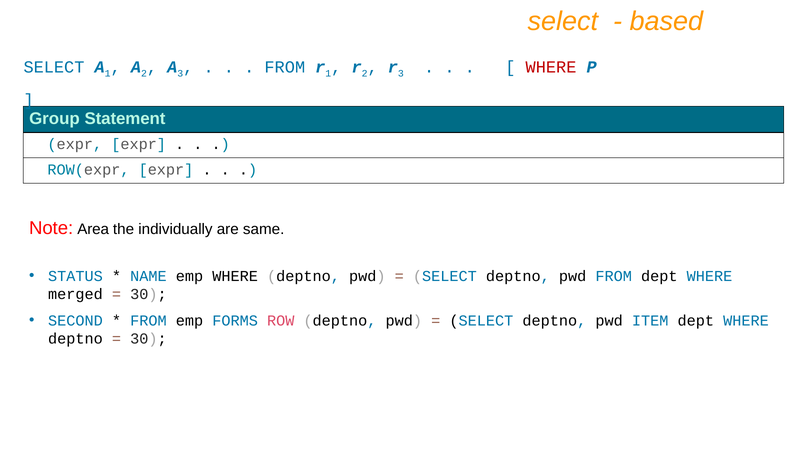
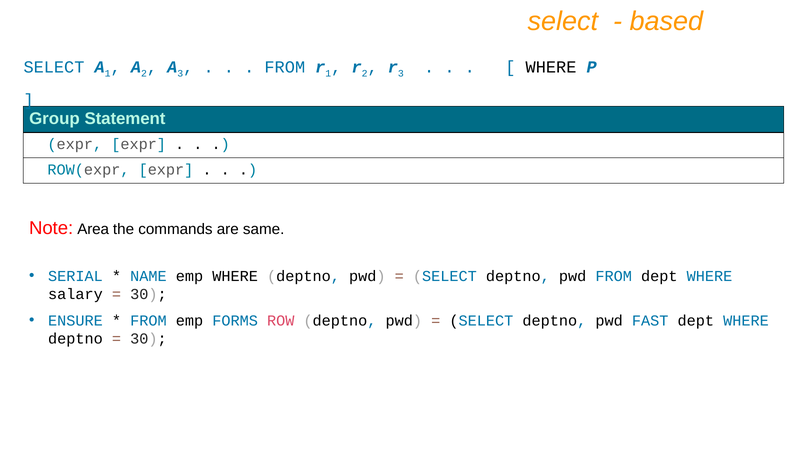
WHERE at (551, 67) colour: red -> black
individually: individually -> commands
STATUS: STATUS -> SERIAL
merged: merged -> salary
SECOND: SECOND -> ENSURE
ITEM: ITEM -> FAST
